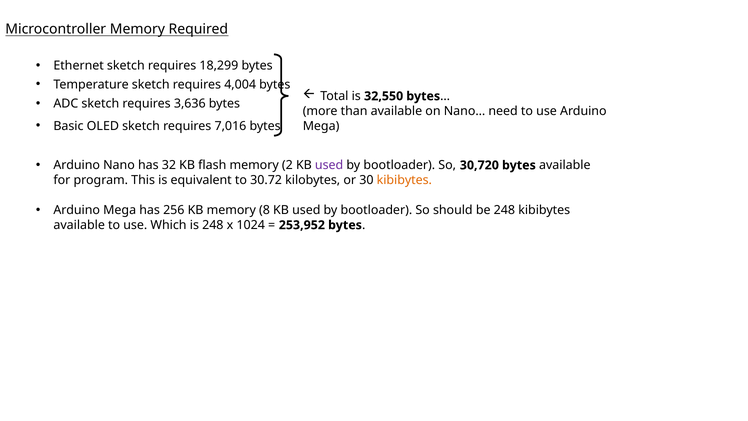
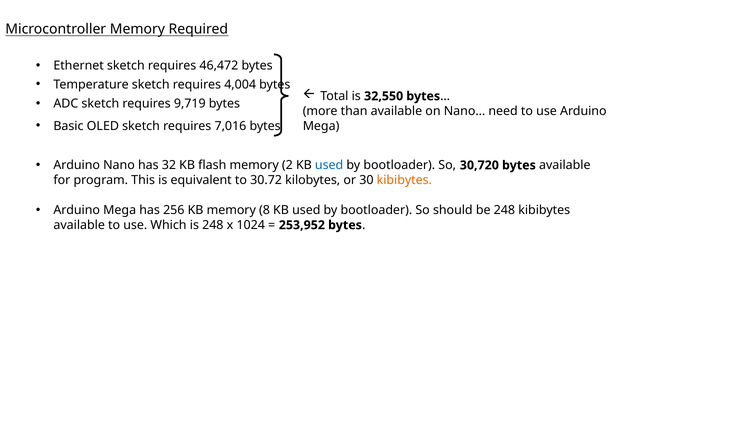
18,299: 18,299 -> 46,472
3,636: 3,636 -> 9,719
used at (329, 165) colour: purple -> blue
